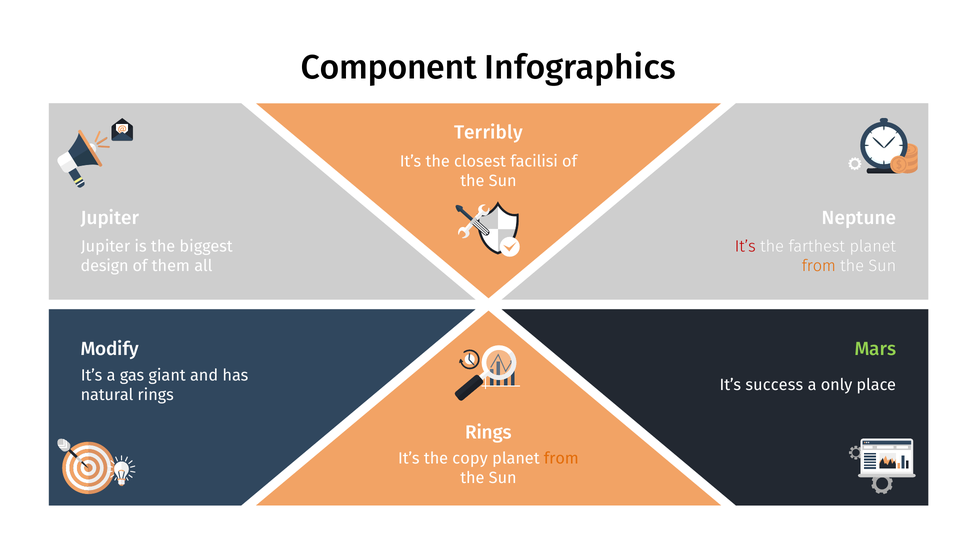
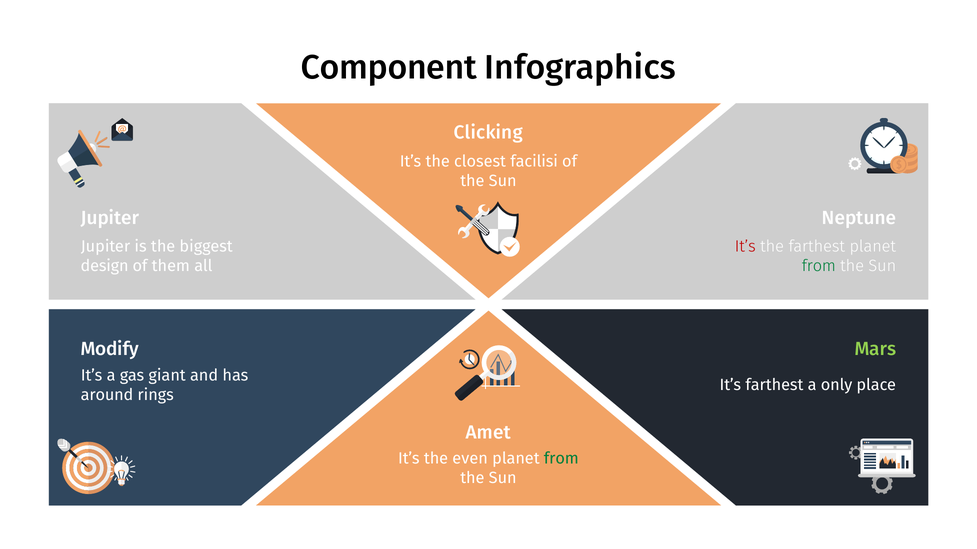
Terribly: Terribly -> Clicking
from at (819, 266) colour: orange -> green
It’s success: success -> farthest
natural: natural -> around
Rings at (489, 433): Rings -> Amet
copy: copy -> even
from at (561, 459) colour: orange -> green
